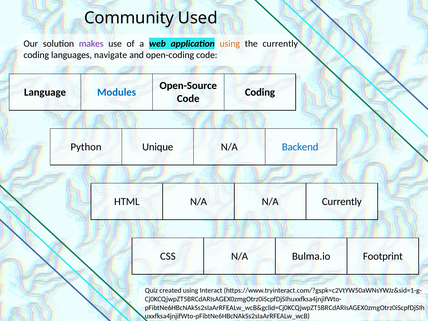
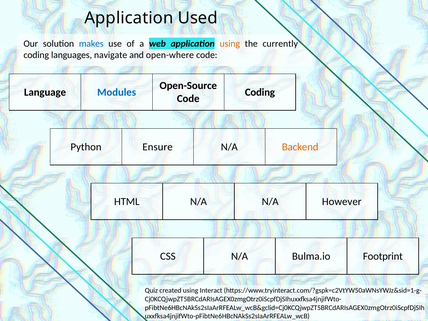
Community at (129, 18): Community -> Application
makes colour: purple -> blue
open-coding: open-coding -> open-where
Unique: Unique -> Ensure
Backend colour: blue -> orange
N/A Currently: Currently -> However
